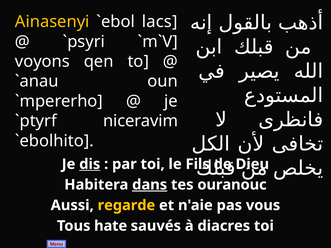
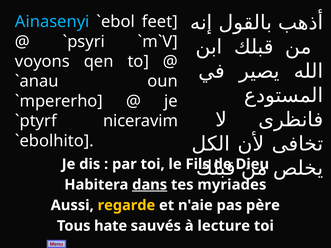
Ainasenyi colour: yellow -> light blue
lacs: lacs -> feet
dis underline: present -> none
ouranouc: ouranouc -> myriades
vous: vous -> père
diacres: diacres -> lecture
